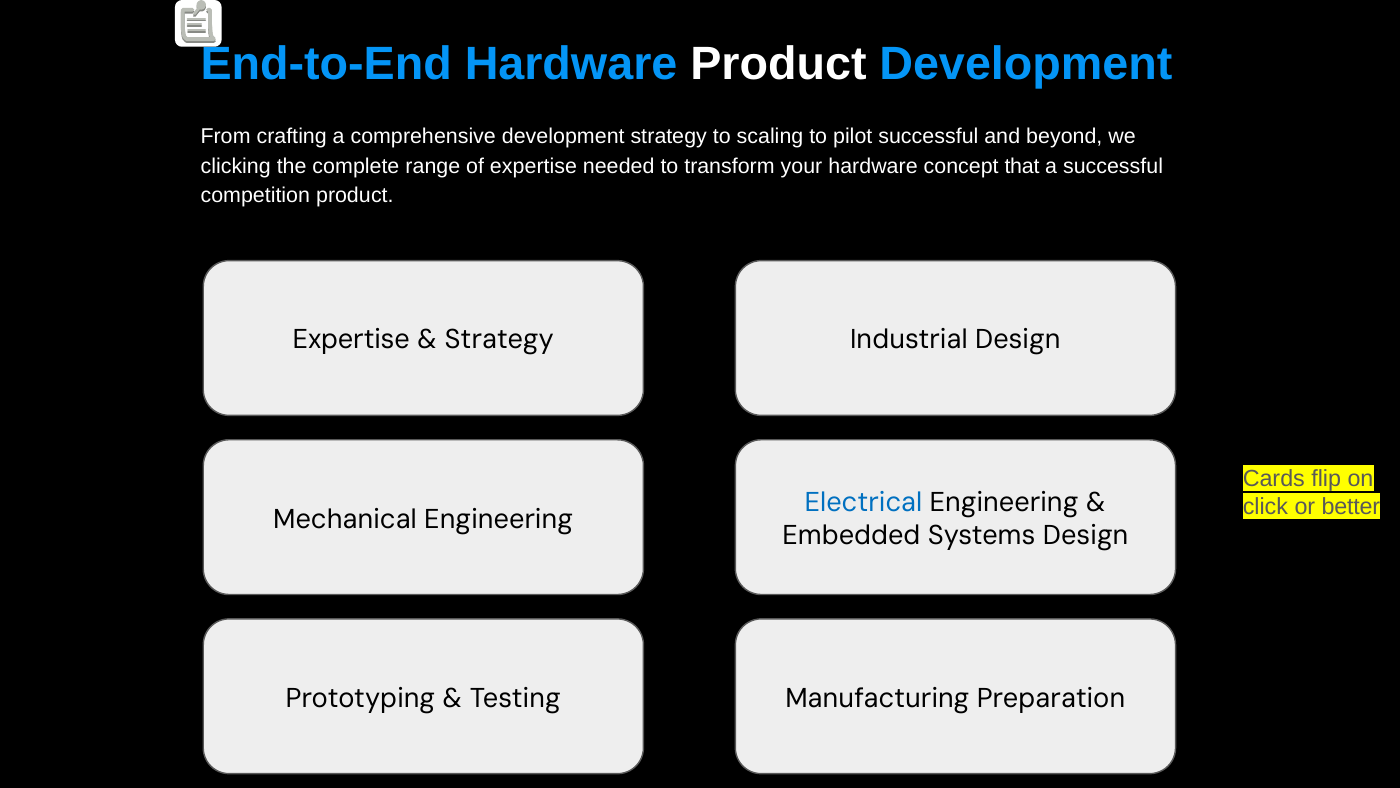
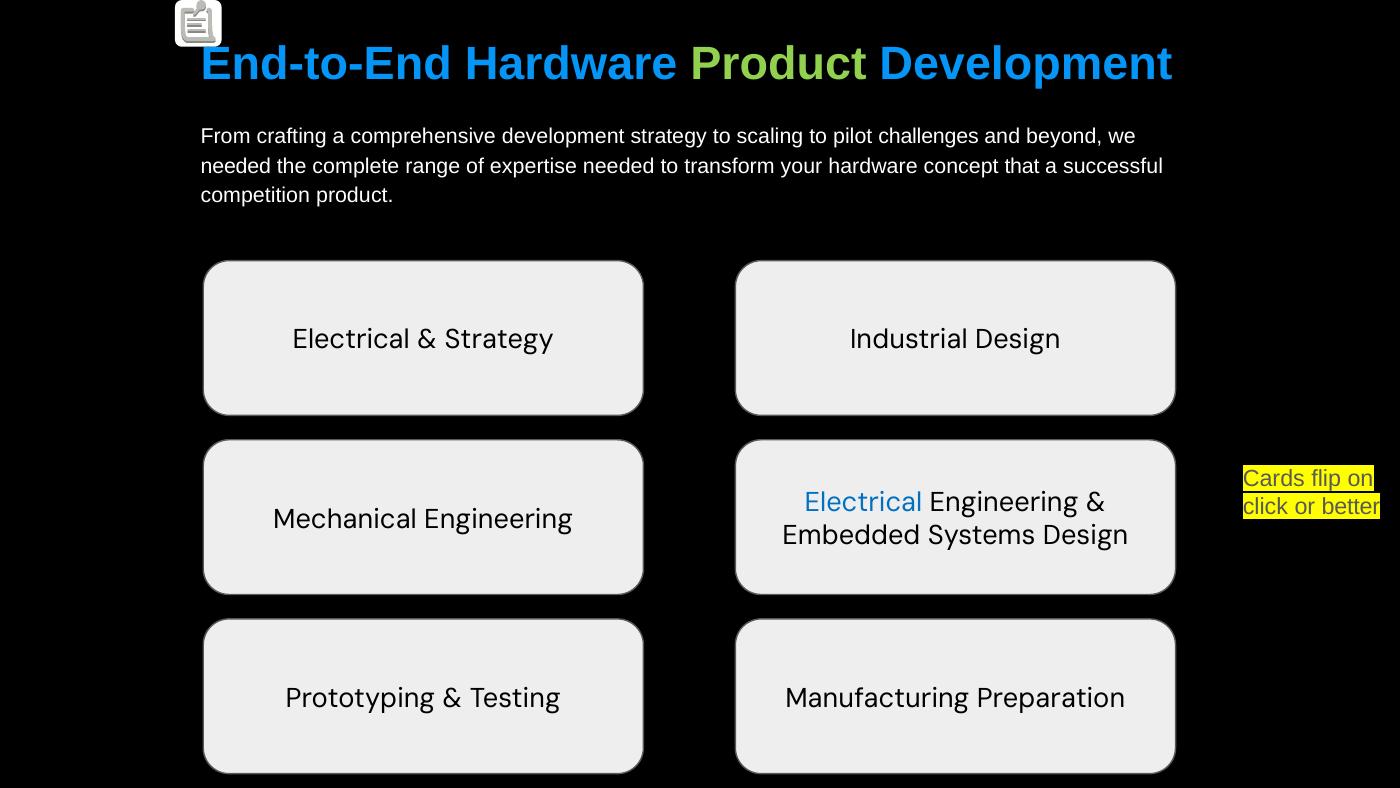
Product at (778, 64) colour: white -> light green
pilot successful: successful -> challenges
clicking at (236, 166): clicking -> needed
Expertise at (351, 340): Expertise -> Electrical
